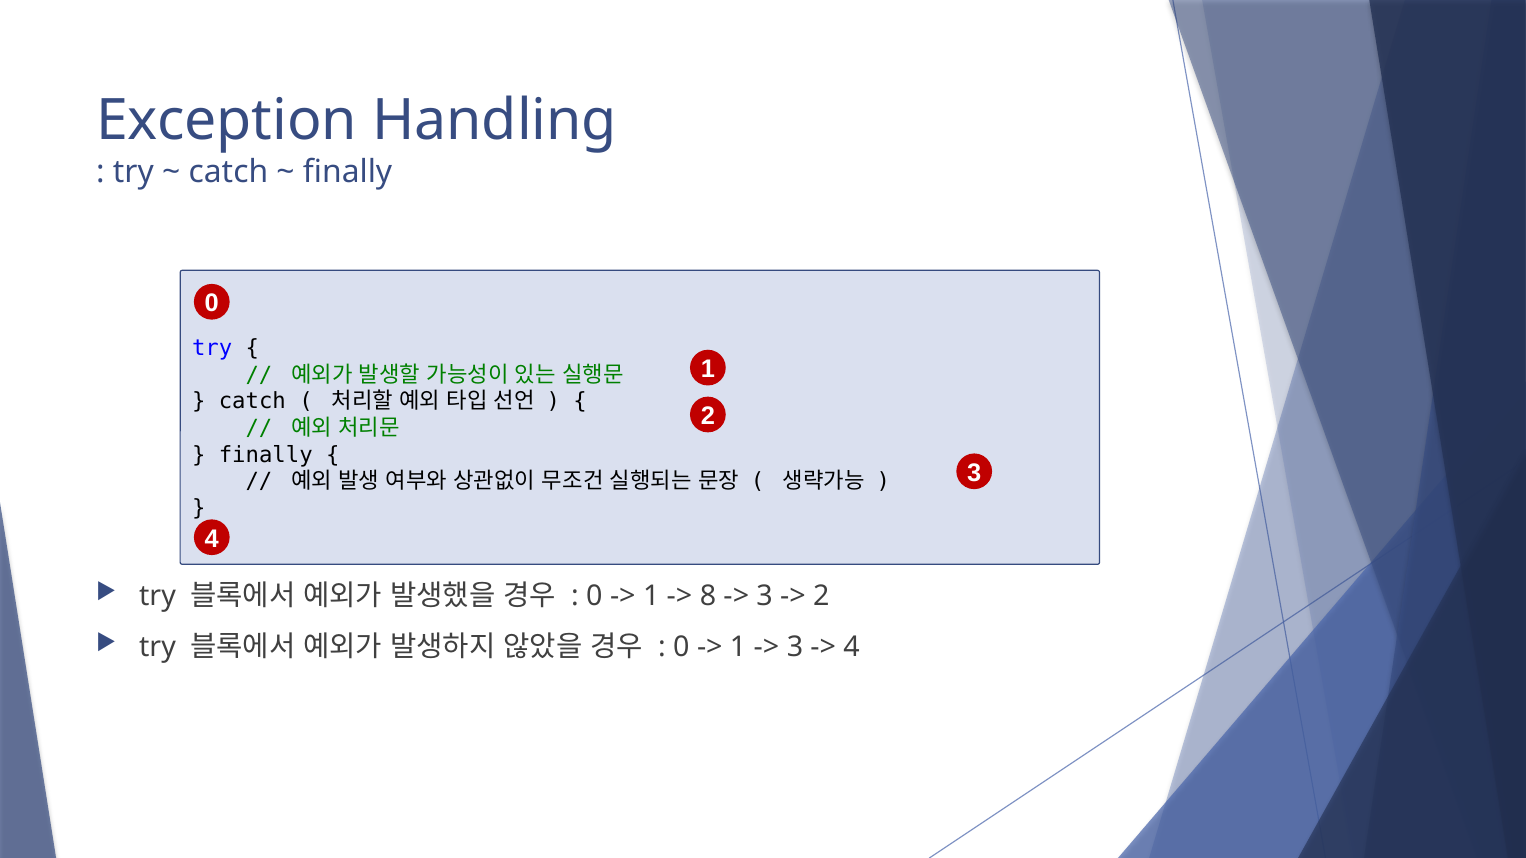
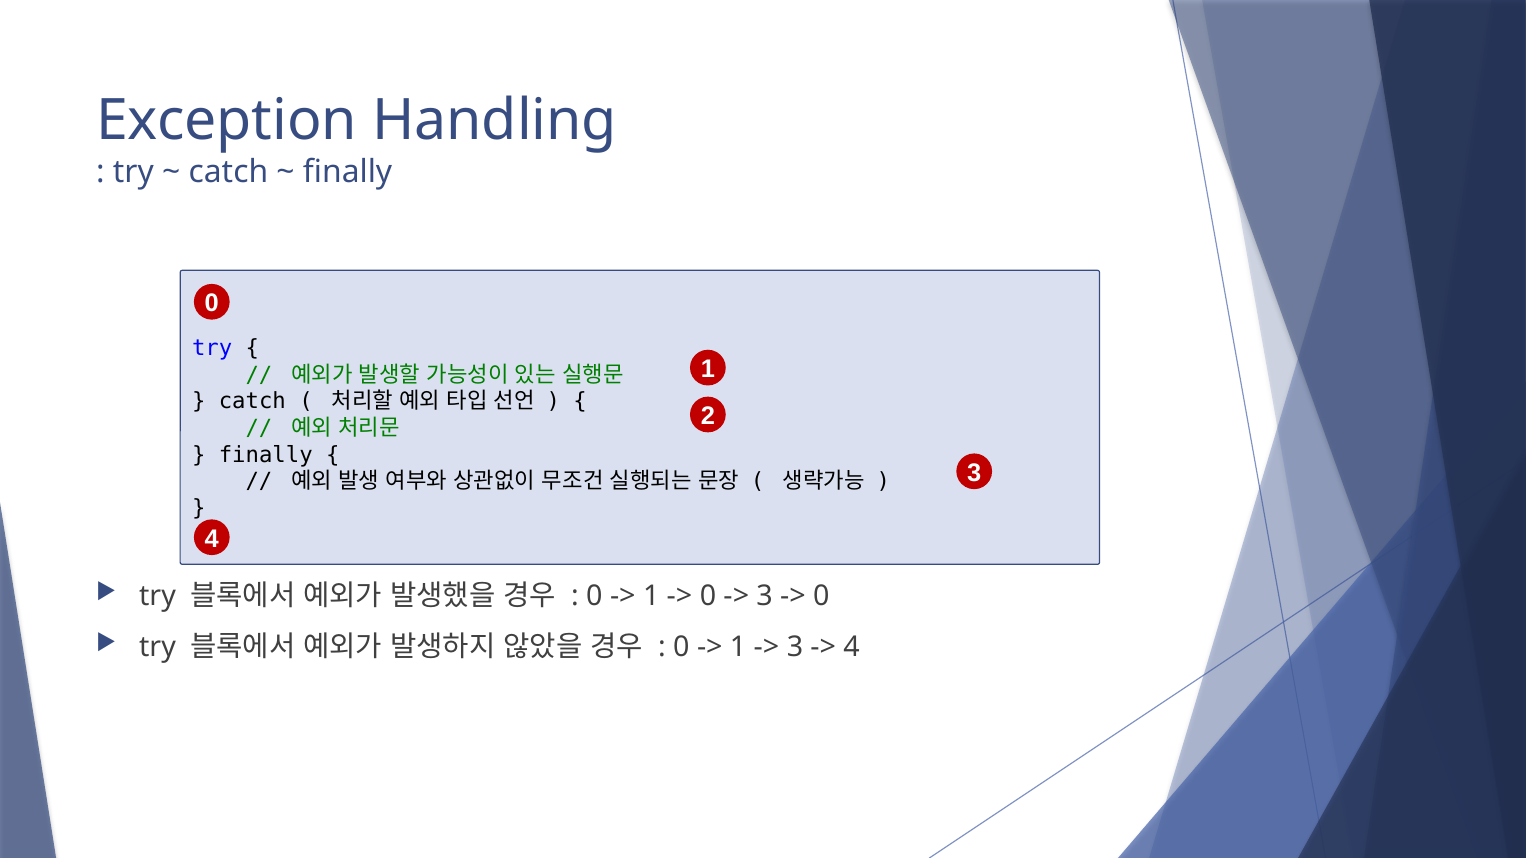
8 at (708, 597): 8 -> 0
2 at (821, 597): 2 -> 0
